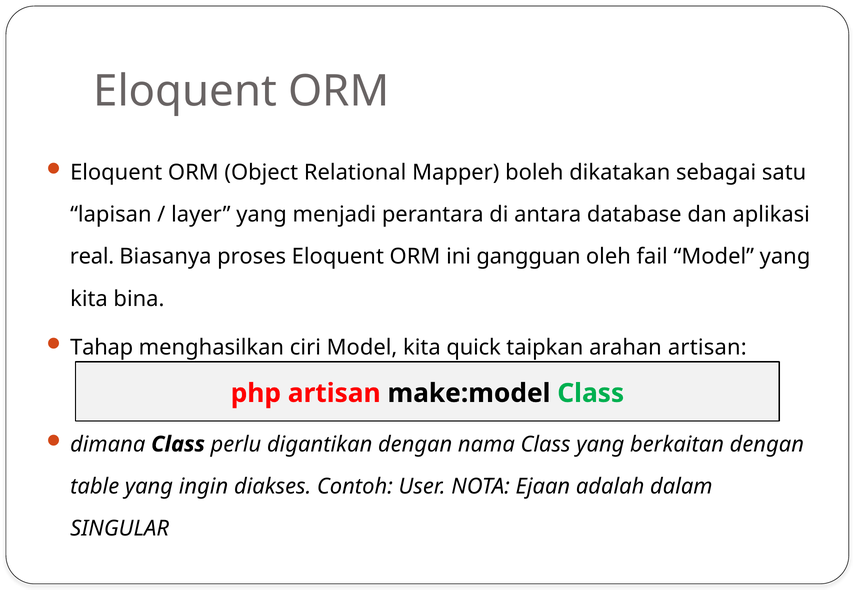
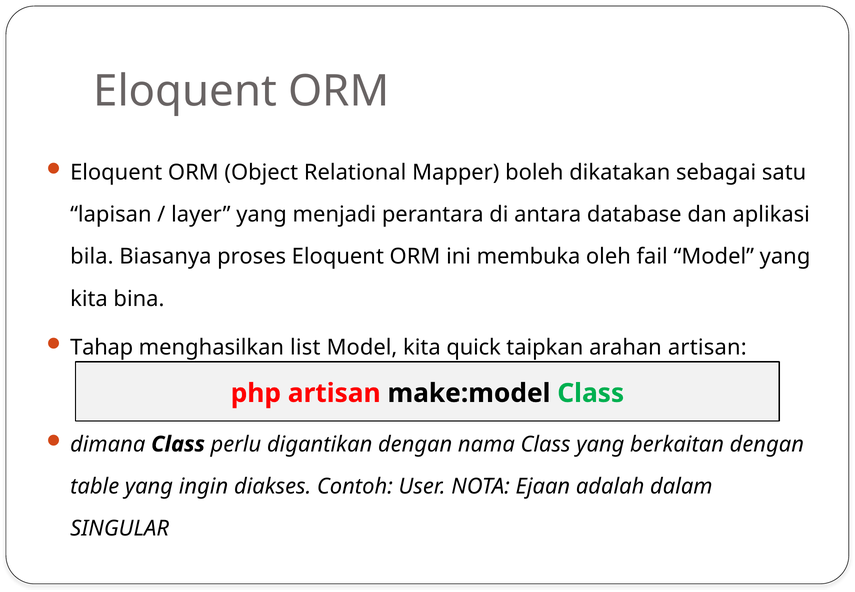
real: real -> bila
gangguan: gangguan -> membuka
ciri: ciri -> list
